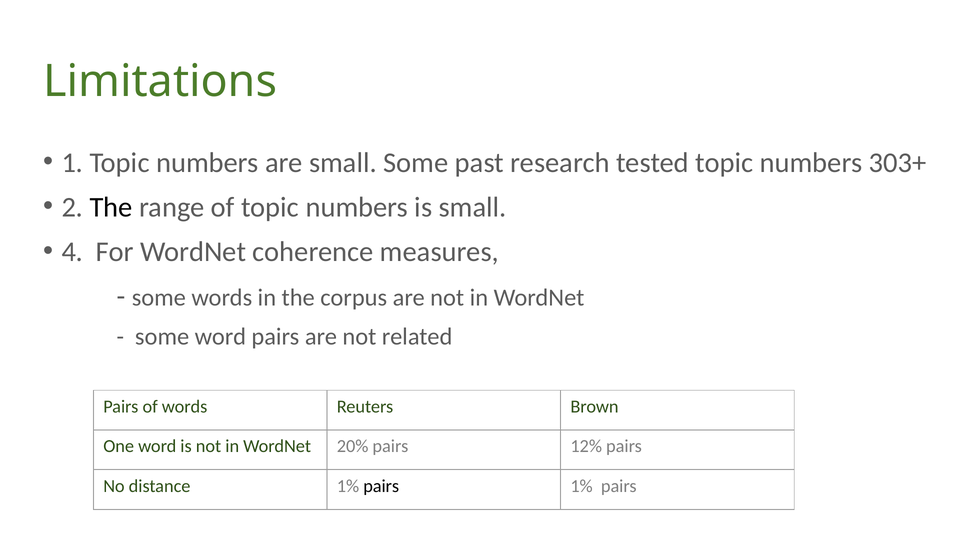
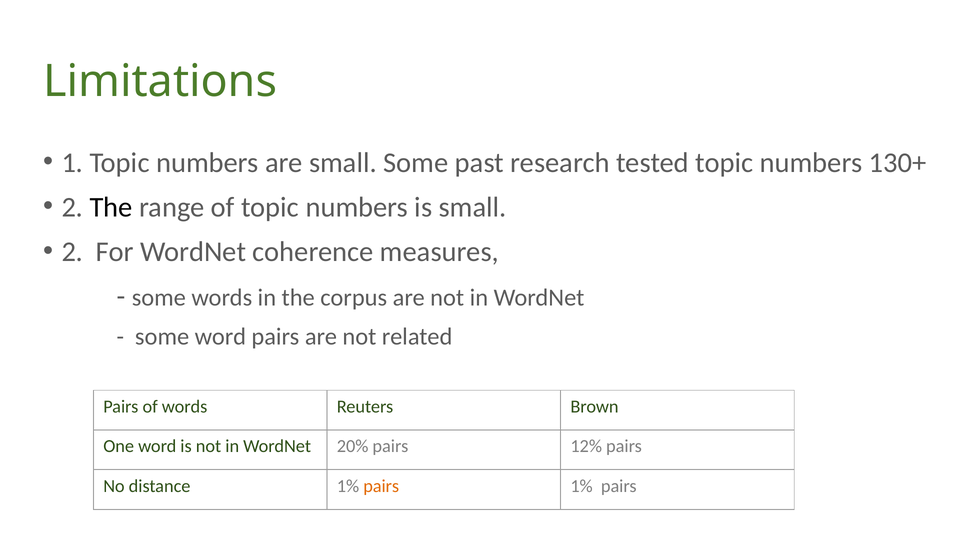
303+: 303+ -> 130+
4 at (72, 252): 4 -> 2
pairs at (381, 486) colour: black -> orange
